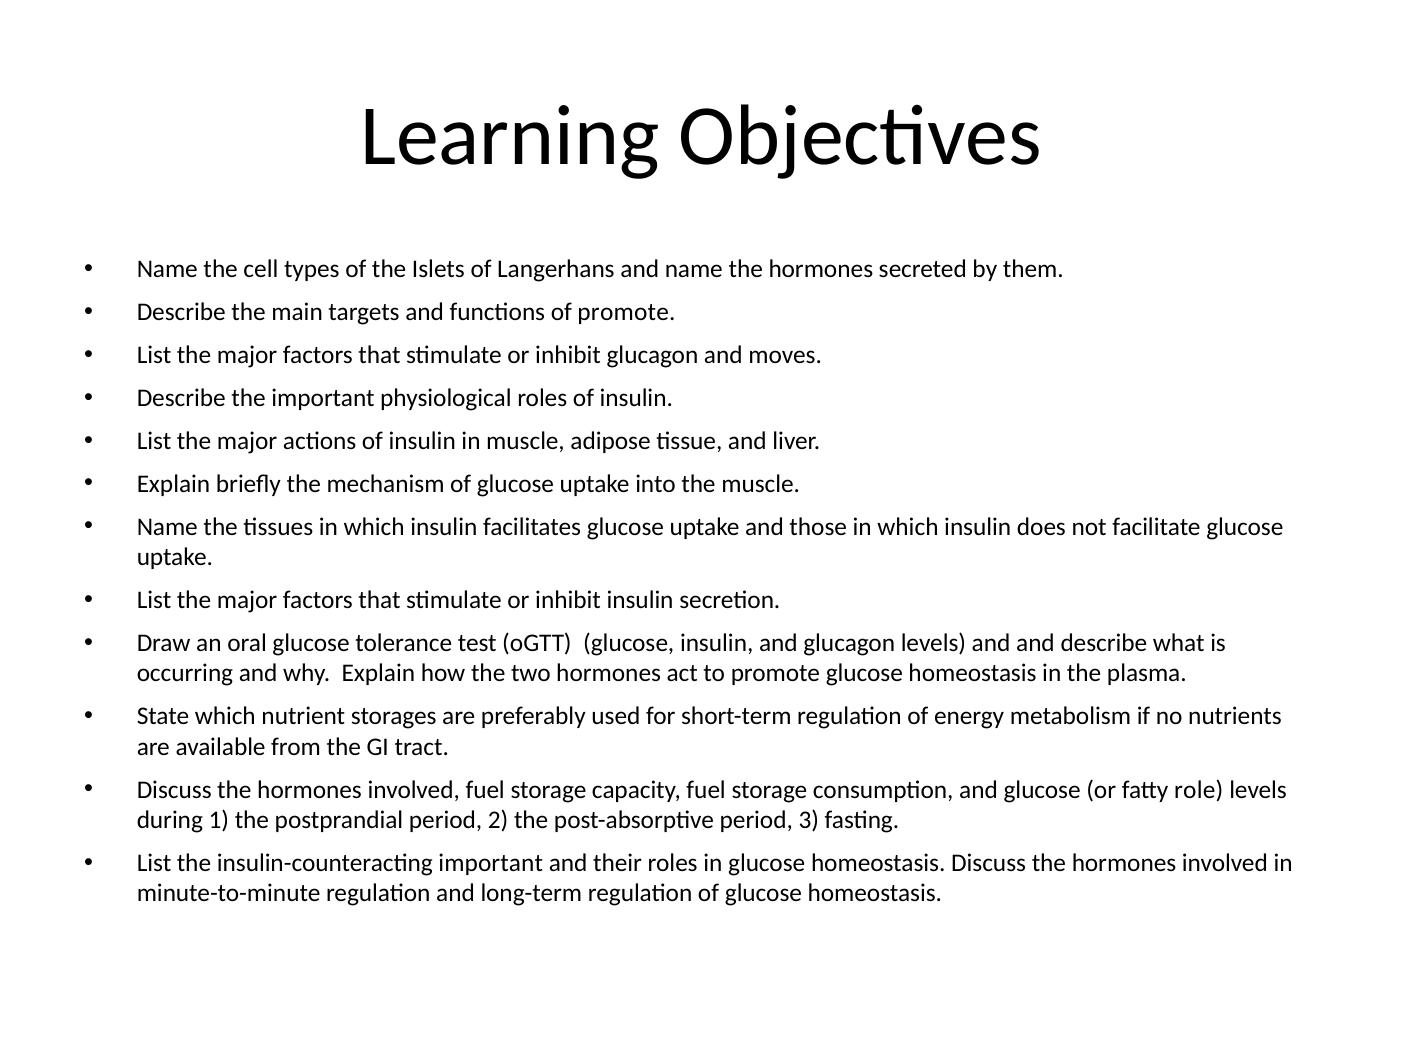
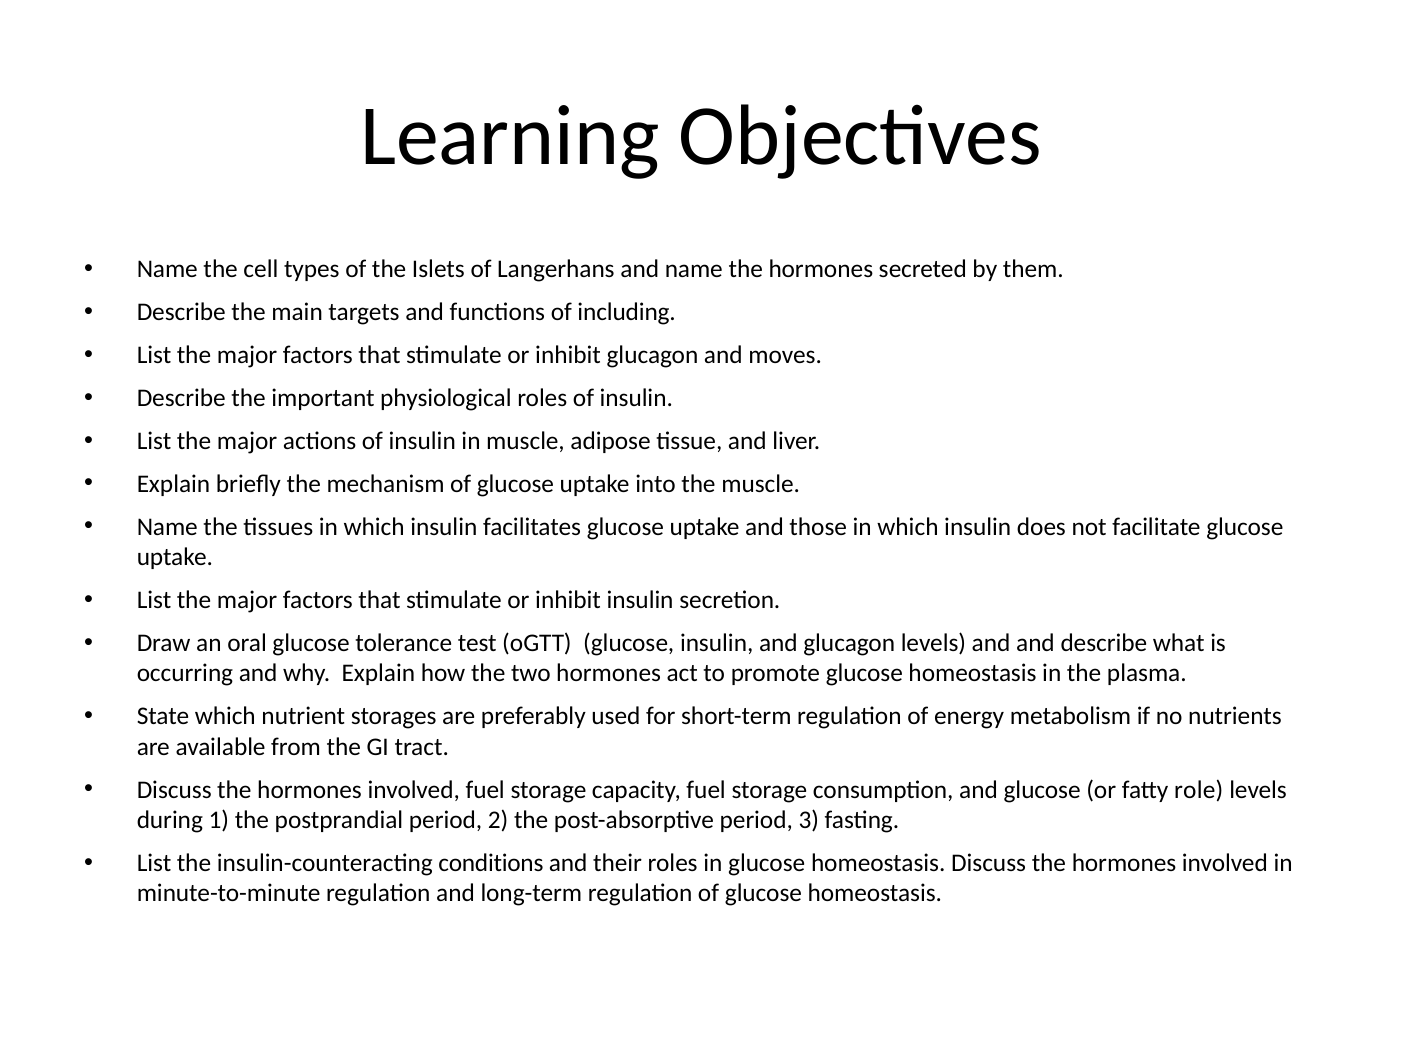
of promote: promote -> including
insulin-counteracting important: important -> conditions
